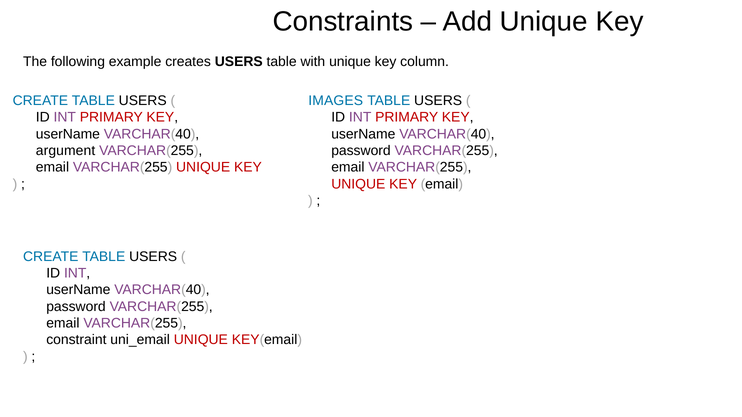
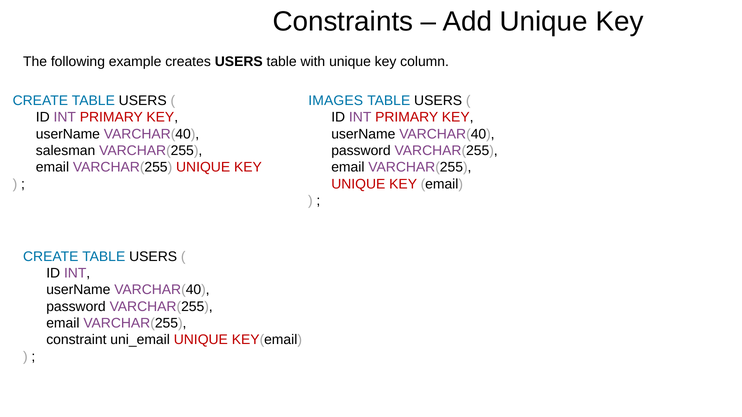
argument: argument -> salesman
